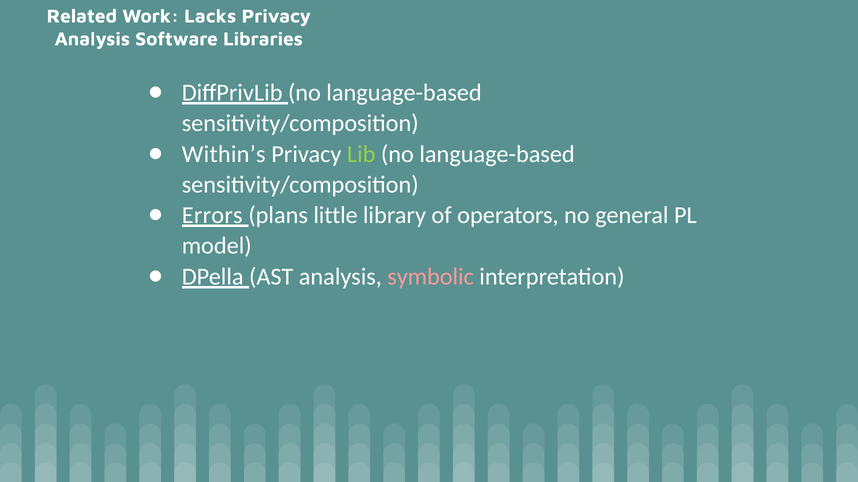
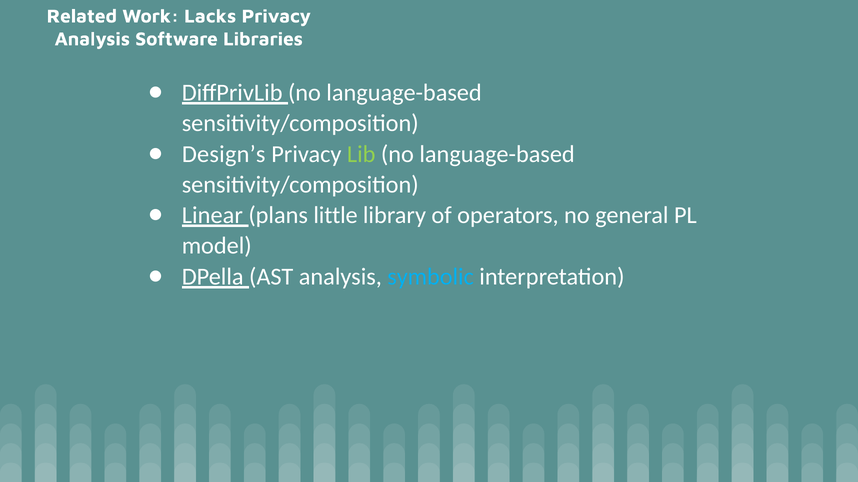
Within’s: Within’s -> Design’s
Errors: Errors -> Linear
symbolic colour: pink -> light blue
